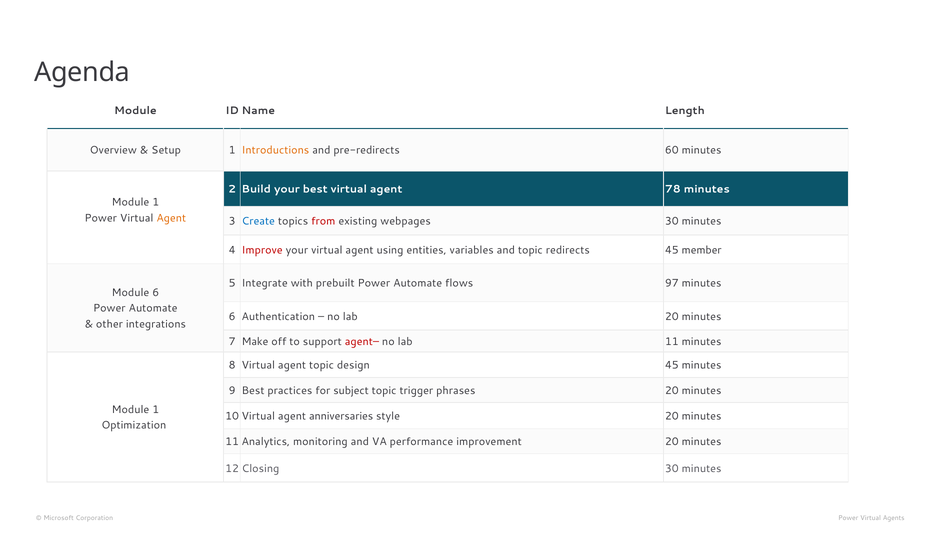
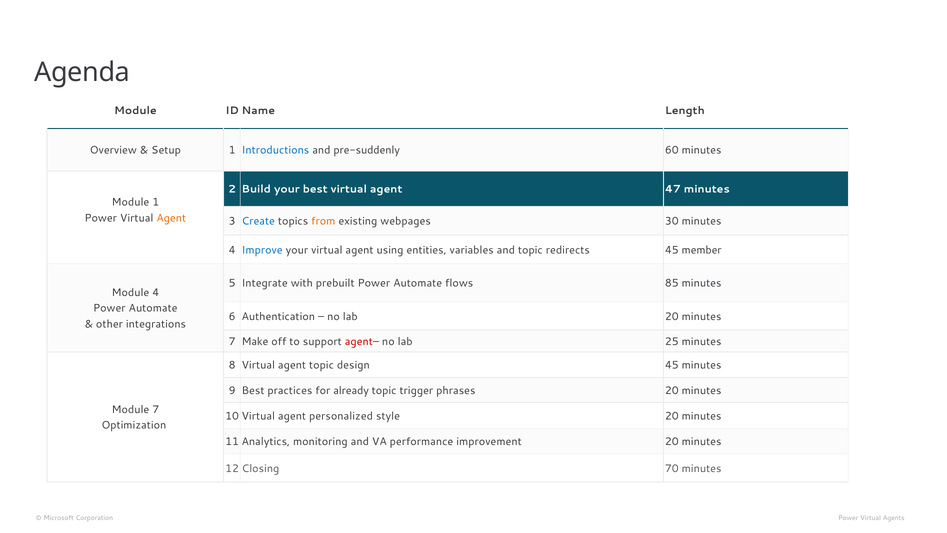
Introductions colour: orange -> blue
pre-redirects: pre-redirects -> pre-suddenly
78: 78 -> 47
from colour: red -> orange
Improve colour: red -> blue
97: 97 -> 85
Module 6: 6 -> 4
11: 11 -> 25
subject: subject -> already
1 at (156, 410): 1 -> 7
anniversaries: anniversaries -> personalized
30 at (672, 468): 30 -> 70
